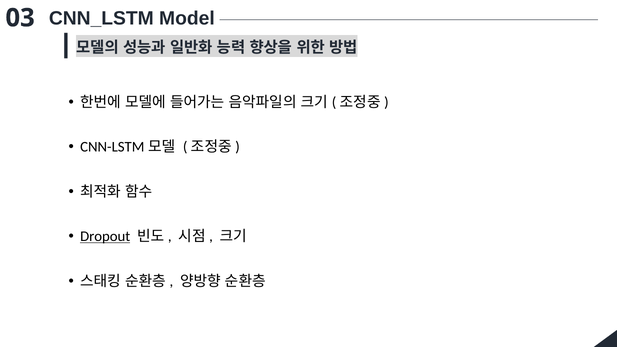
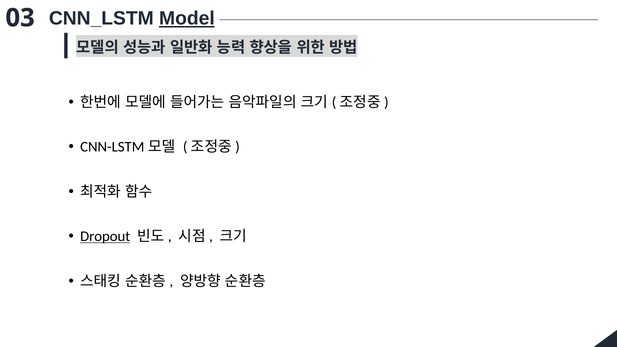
Model underline: none -> present
